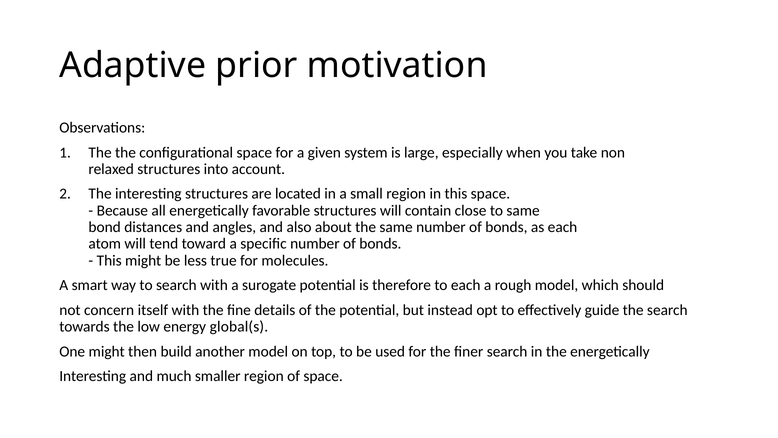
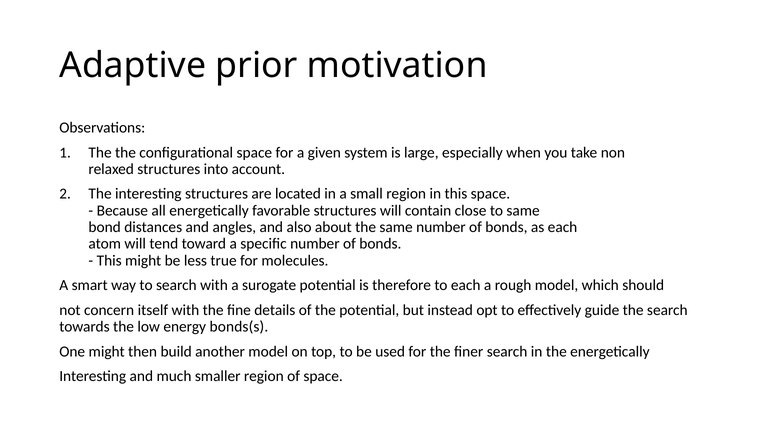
global(s: global(s -> bonds(s
